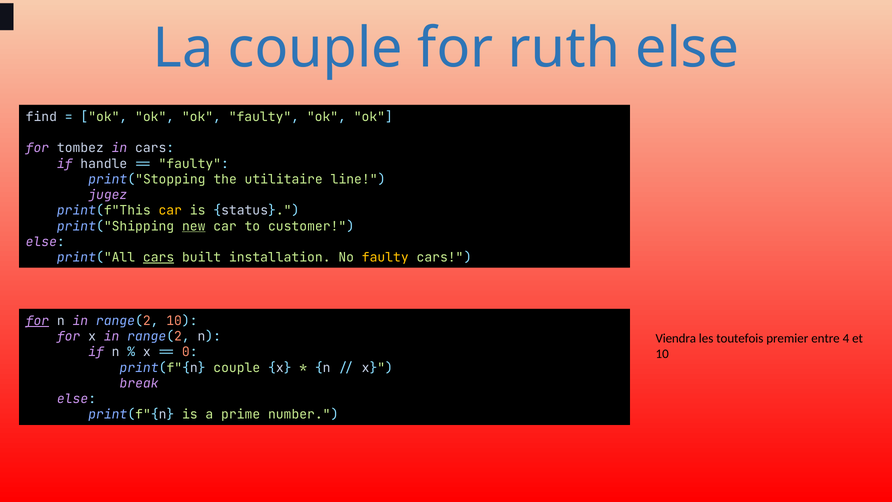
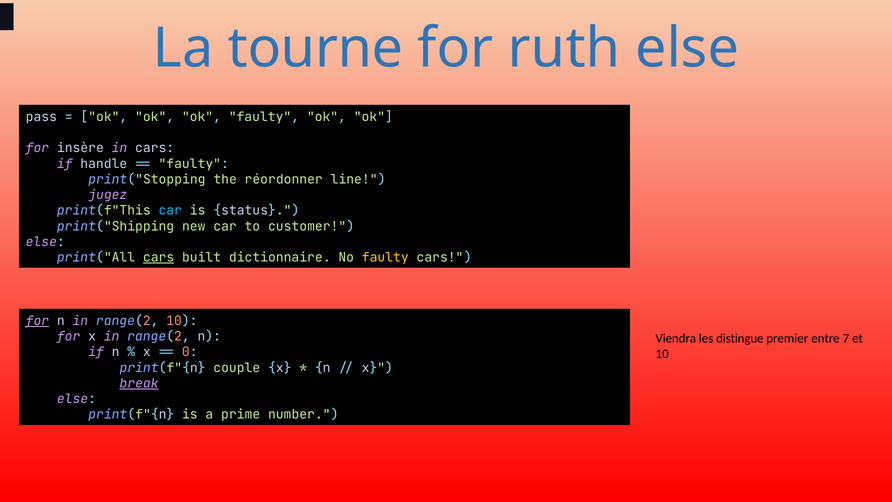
La couple: couple -> tourne
find: find -> pass
tombez: tombez -> insère
utilitaire: utilitaire -> réordonner
car at (170, 211) colour: yellow -> light blue
new underline: present -> none
installation: installation -> dictionnaire
toutefois: toutefois -> distingue
4: 4 -> 7
break underline: none -> present
